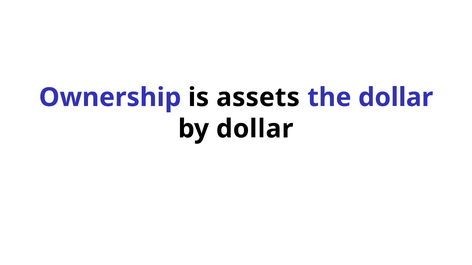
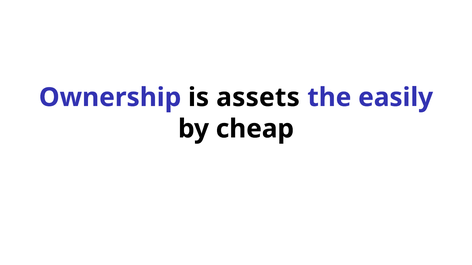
the dollar: dollar -> easily
by dollar: dollar -> cheap
